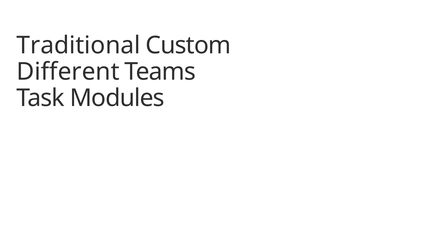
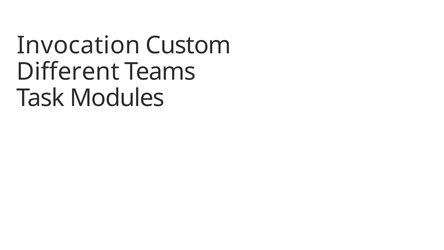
Traditional: Traditional -> Invocation
